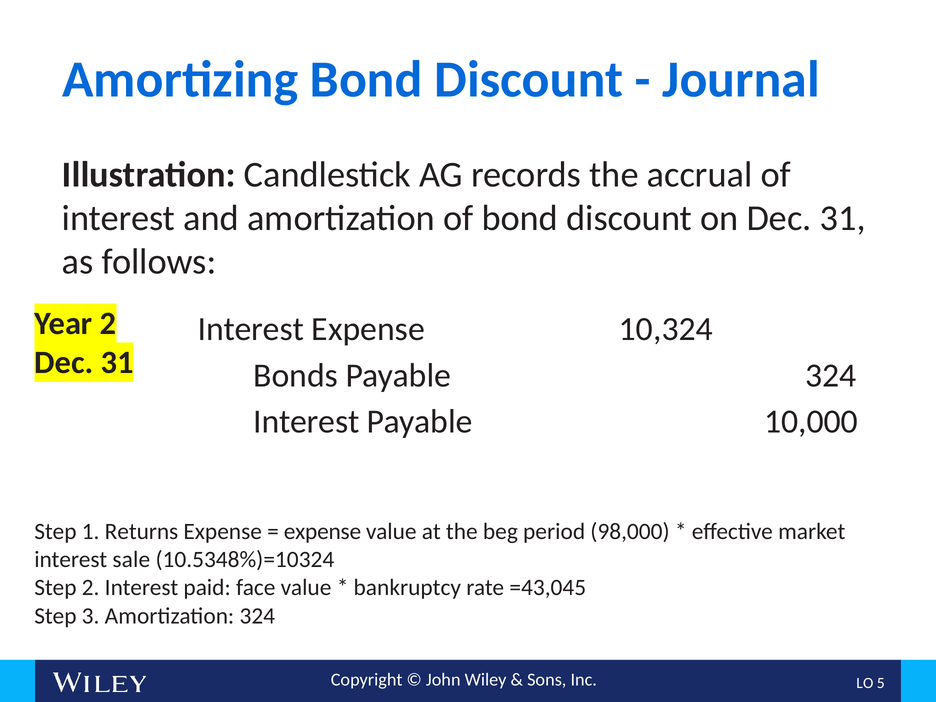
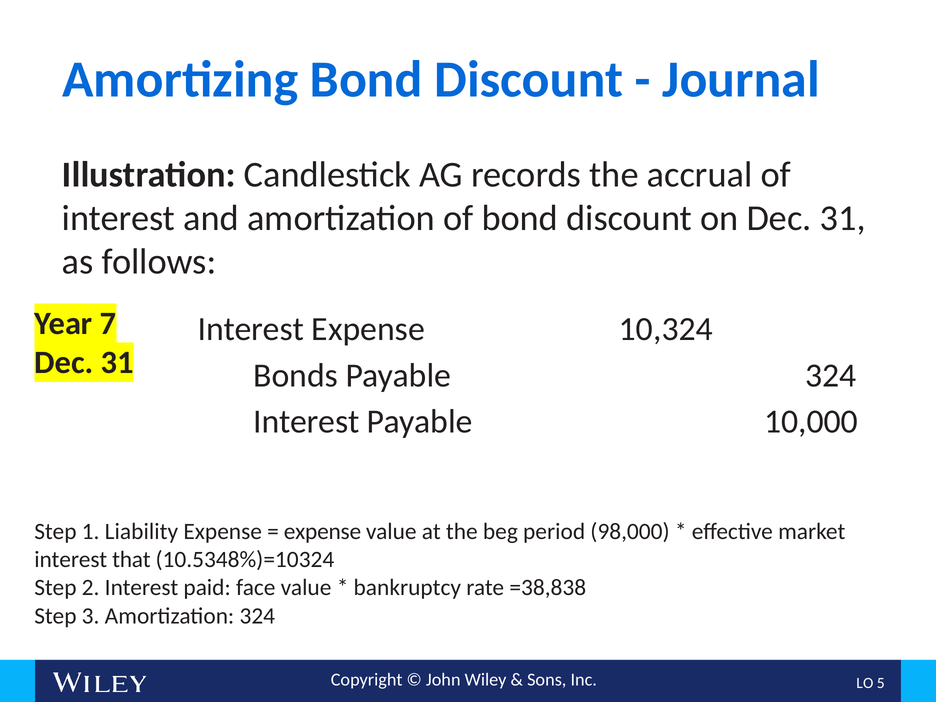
Year 2: 2 -> 7
Returns: Returns -> Liability
sale: sale -> that
=43,045: =43,045 -> =38,838
